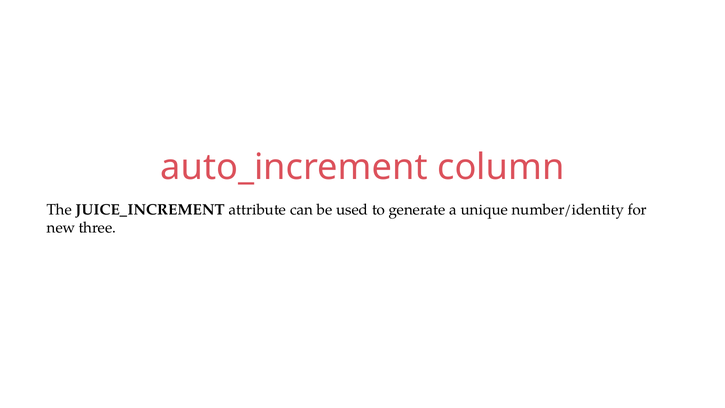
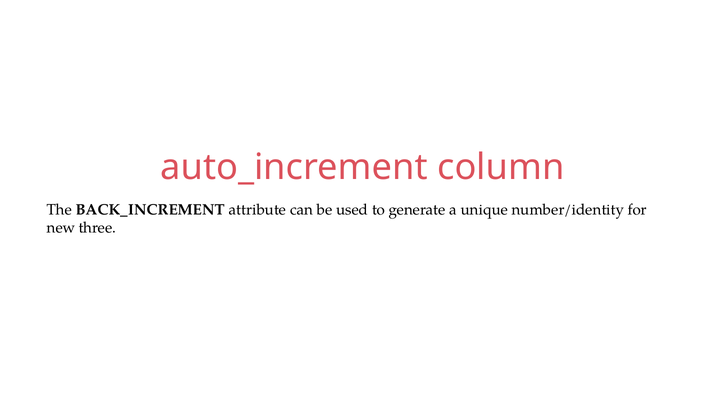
JUICE_INCREMENT: JUICE_INCREMENT -> BACK_INCREMENT
